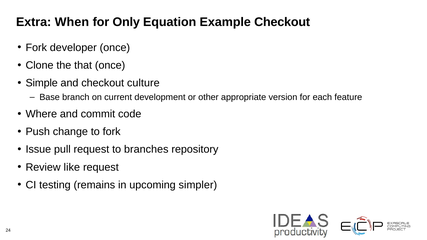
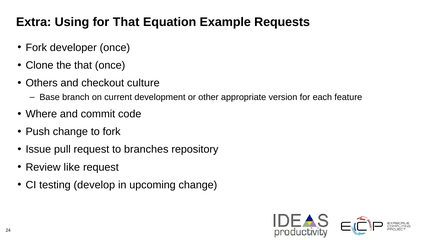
When: When -> Using
for Only: Only -> That
Example Checkout: Checkout -> Requests
Simple: Simple -> Others
remains: remains -> develop
upcoming simpler: simpler -> change
